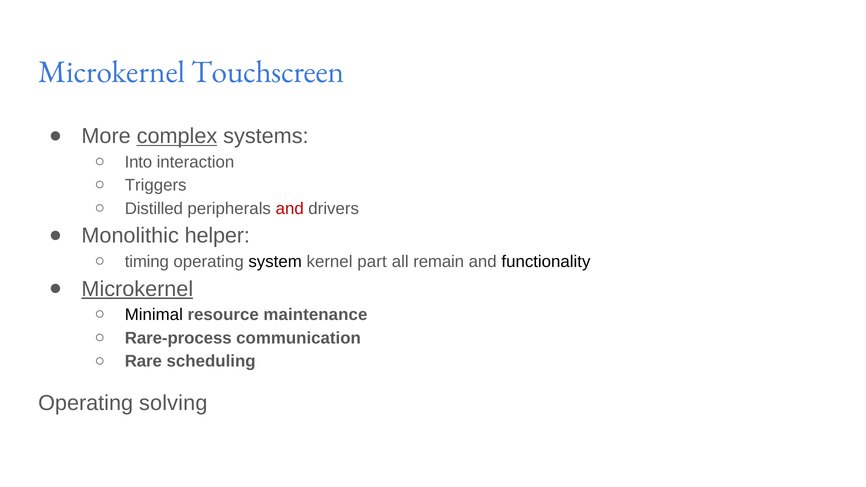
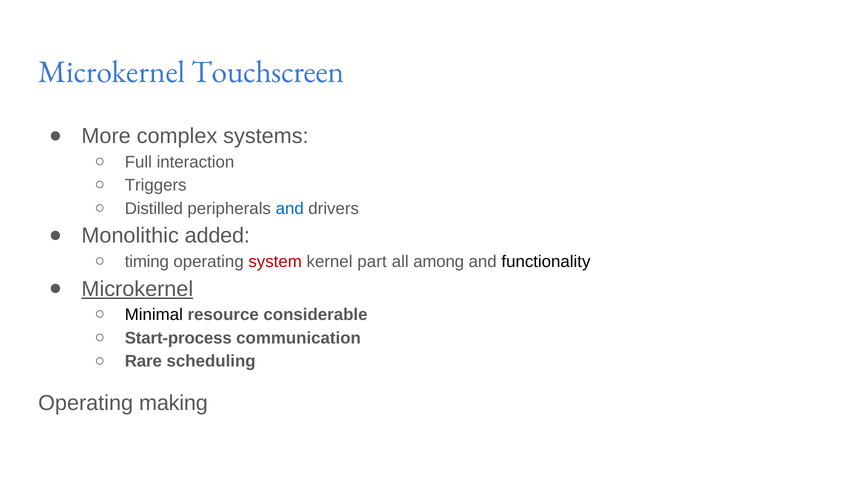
complex underline: present -> none
Into: Into -> Full
and at (290, 209) colour: red -> blue
helper: helper -> added
system colour: black -> red
remain: remain -> among
maintenance: maintenance -> considerable
Rare-process: Rare-process -> Start-process
solving: solving -> making
